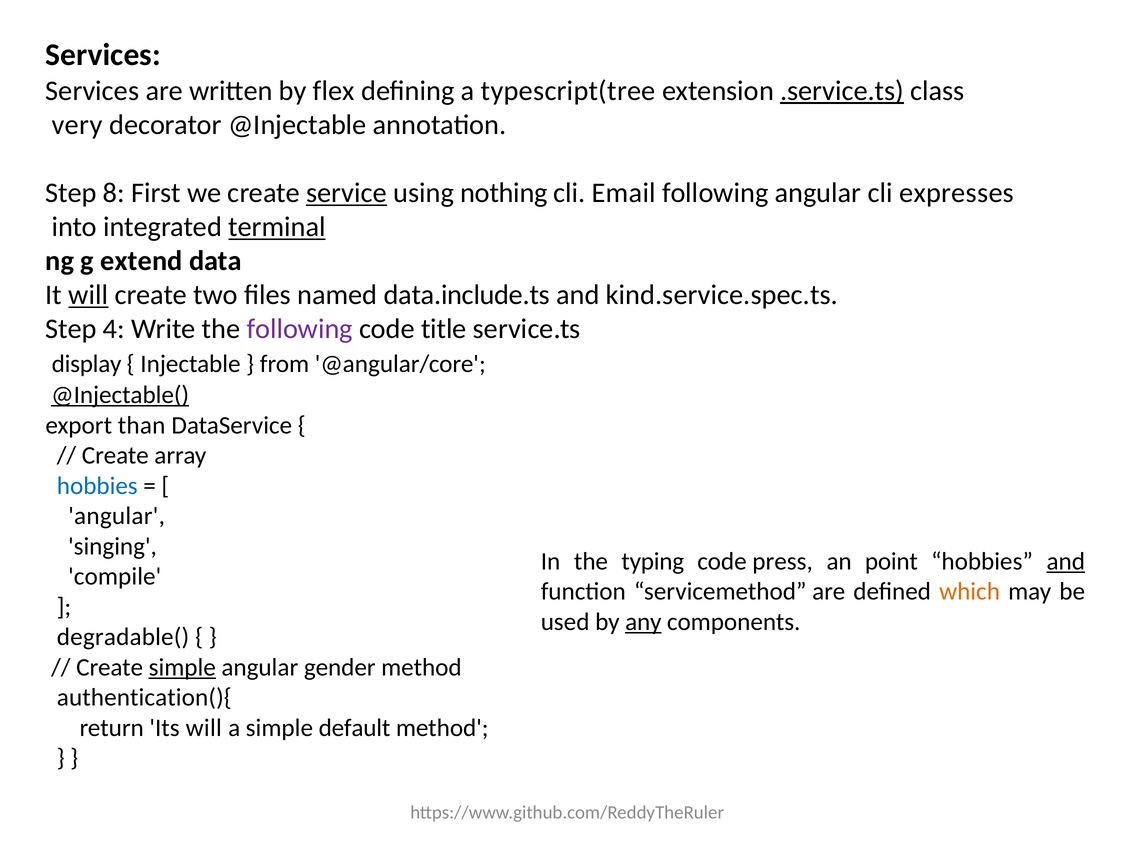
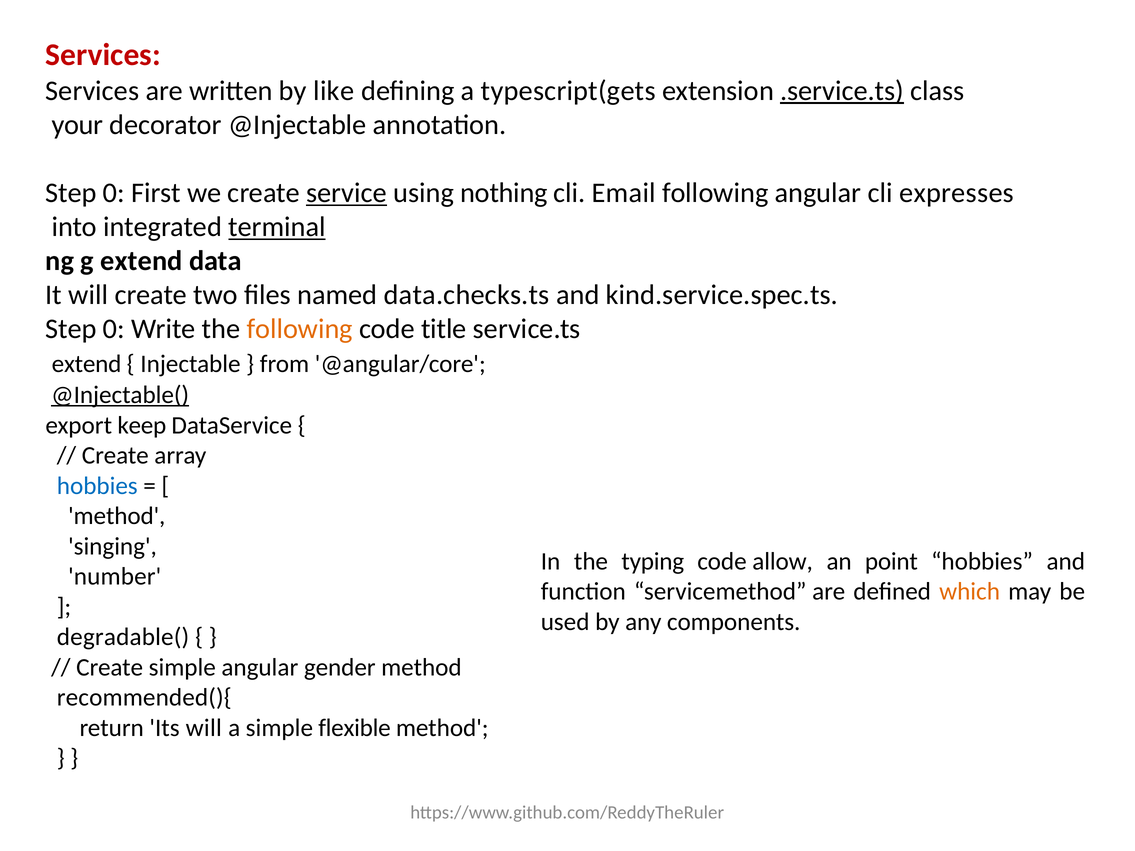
Services at (103, 55) colour: black -> red
flex: flex -> like
typescript(tree: typescript(tree -> typescript(gets
very: very -> your
8 at (114, 193): 8 -> 0
will at (88, 295) underline: present -> none
data.include.ts: data.include.ts -> data.checks.ts
4 at (114, 329): 4 -> 0
following at (300, 329) colour: purple -> orange
display at (87, 364): display -> extend
than: than -> keep
angular at (117, 516): angular -> method
press: press -> allow
and at (1066, 562) underline: present -> none
compile: compile -> number
any underline: present -> none
simple at (182, 667) underline: present -> none
authentication(){: authentication(){ -> recommended(){
default: default -> flexible
